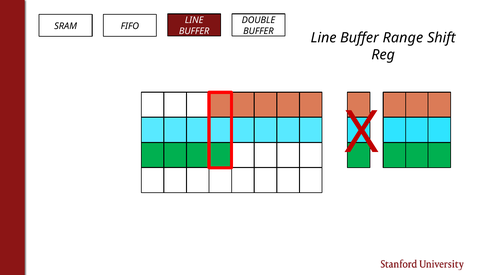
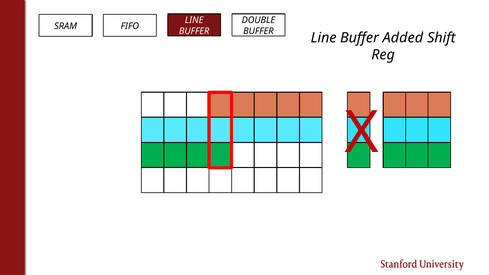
Range: Range -> Added
